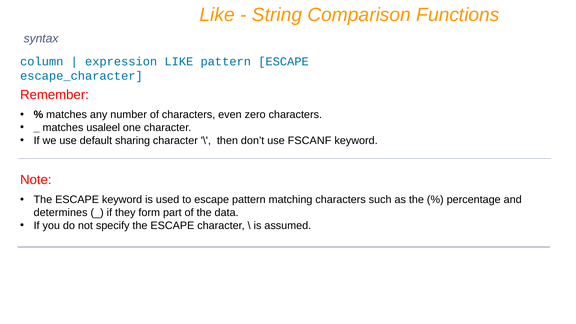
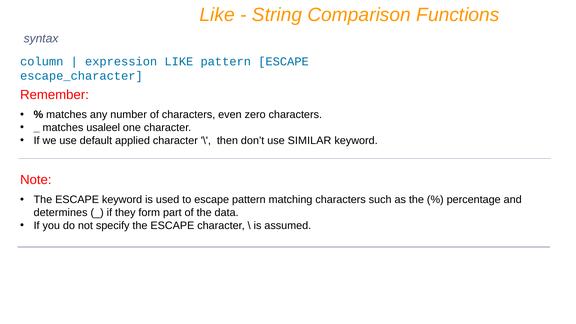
sharing: sharing -> applied
FSCANF: FSCANF -> SIMILAR
